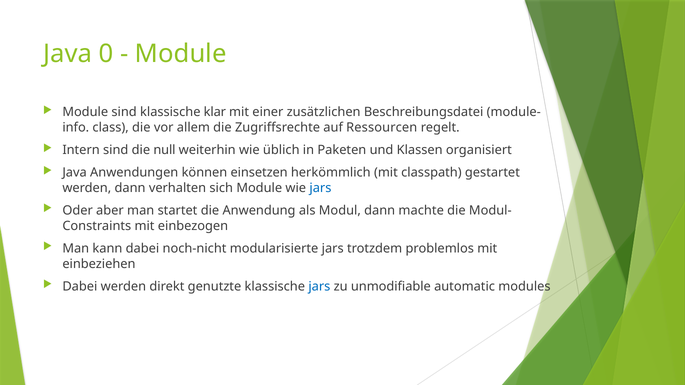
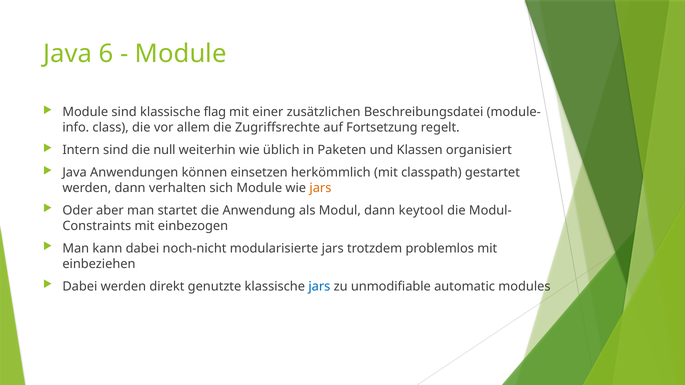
0: 0 -> 6
klar: klar -> flag
Ressourcen: Ressourcen -> Fortsetzung
jars at (320, 188) colour: blue -> orange
machte: machte -> keytool
